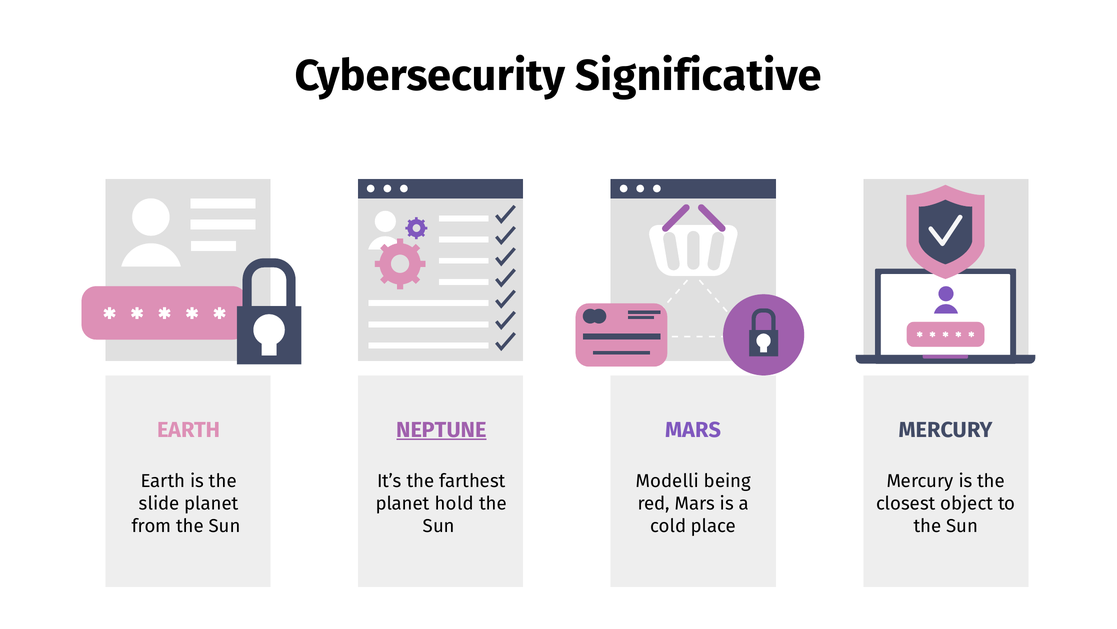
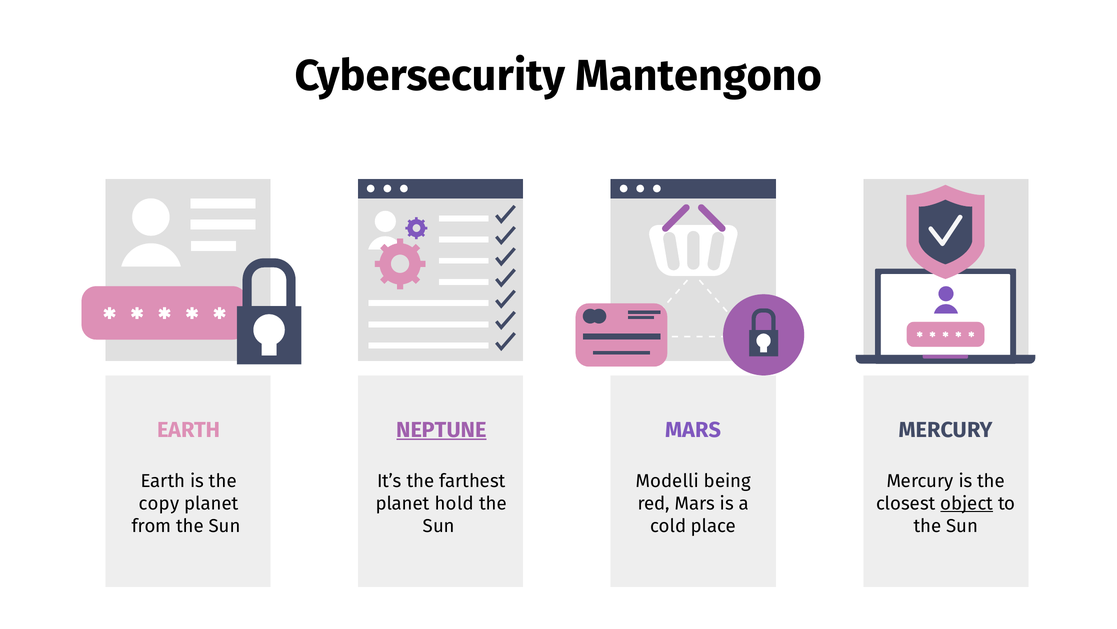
Significative: Significative -> Mantengono
slide: slide -> copy
object underline: none -> present
